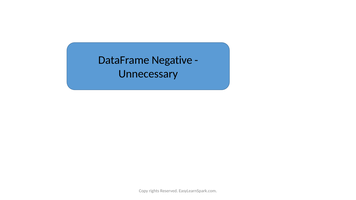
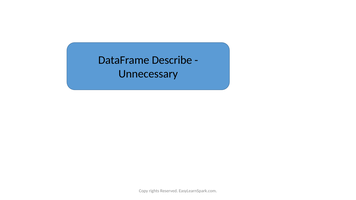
Negative: Negative -> Describe
